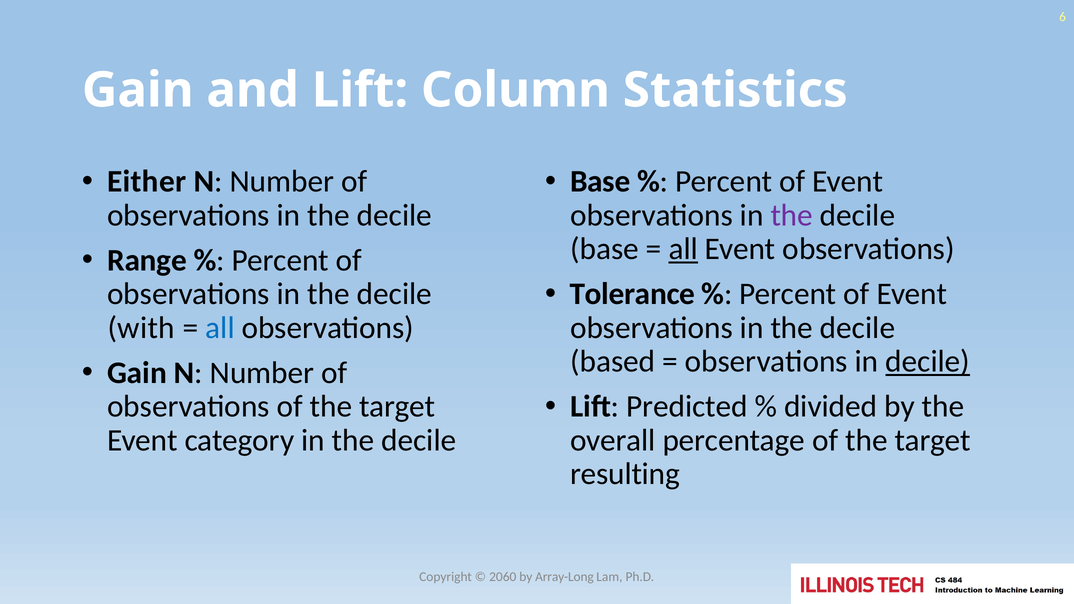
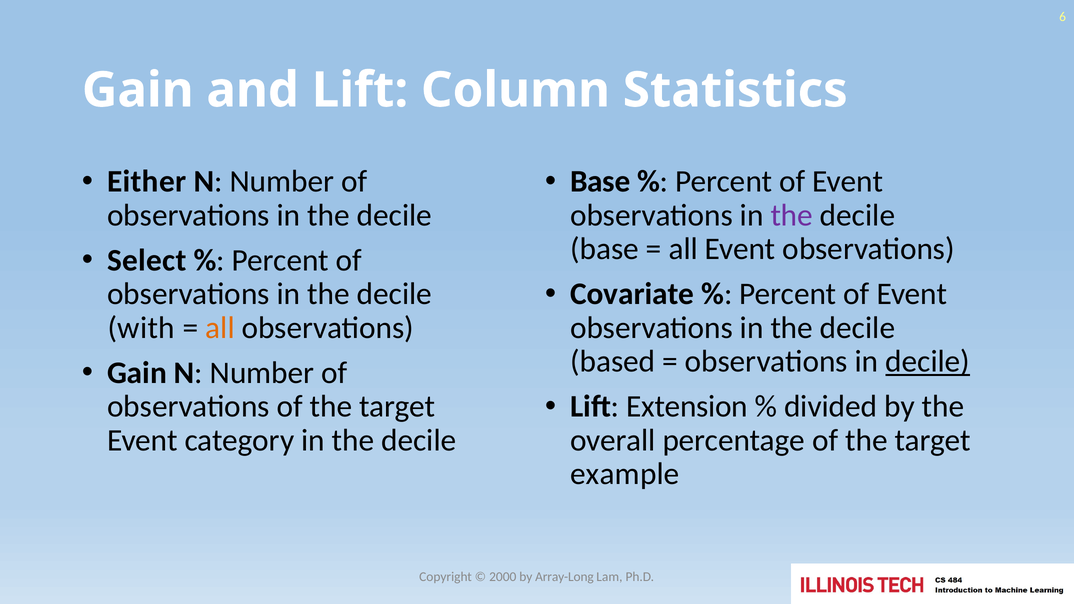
all at (683, 249) underline: present -> none
Range: Range -> Select
Tolerance: Tolerance -> Covariate
all at (220, 328) colour: blue -> orange
Predicted: Predicted -> Extension
resulting: resulting -> example
2060: 2060 -> 2000
